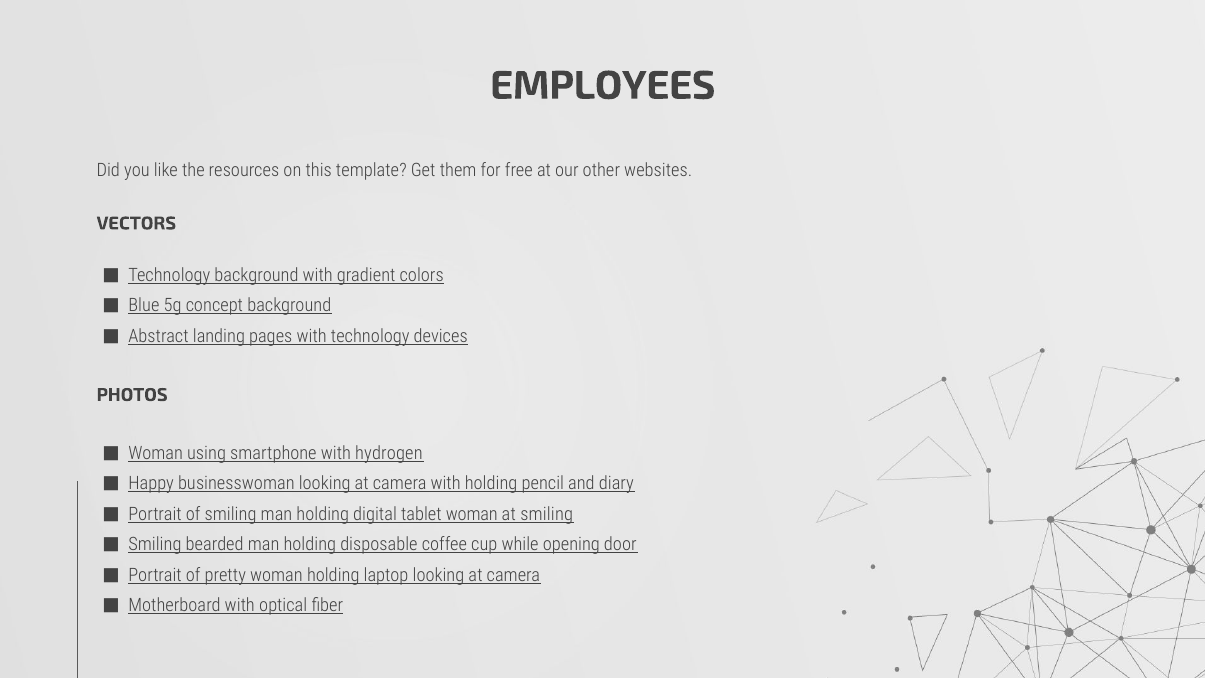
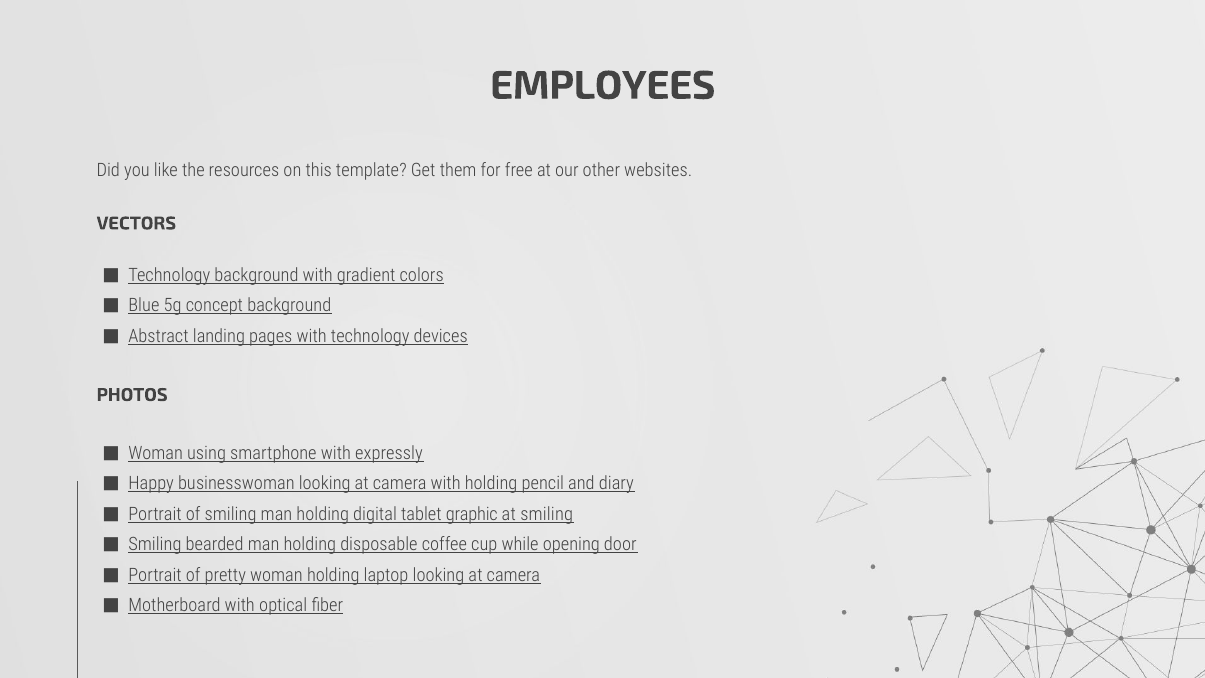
hydrogen: hydrogen -> expressly
tablet woman: woman -> graphic
